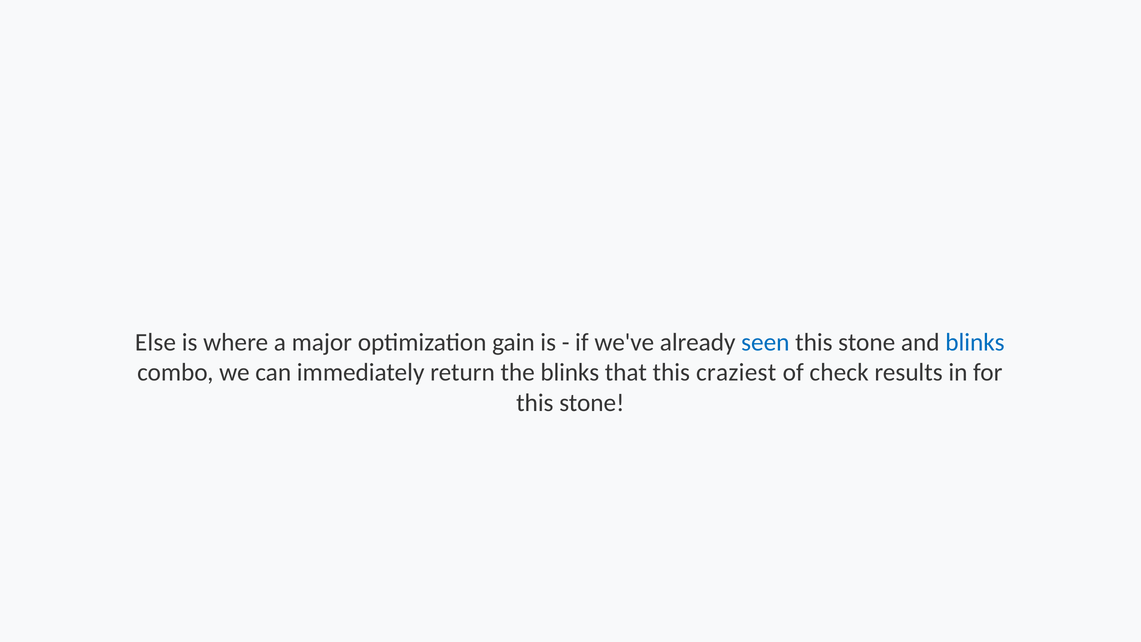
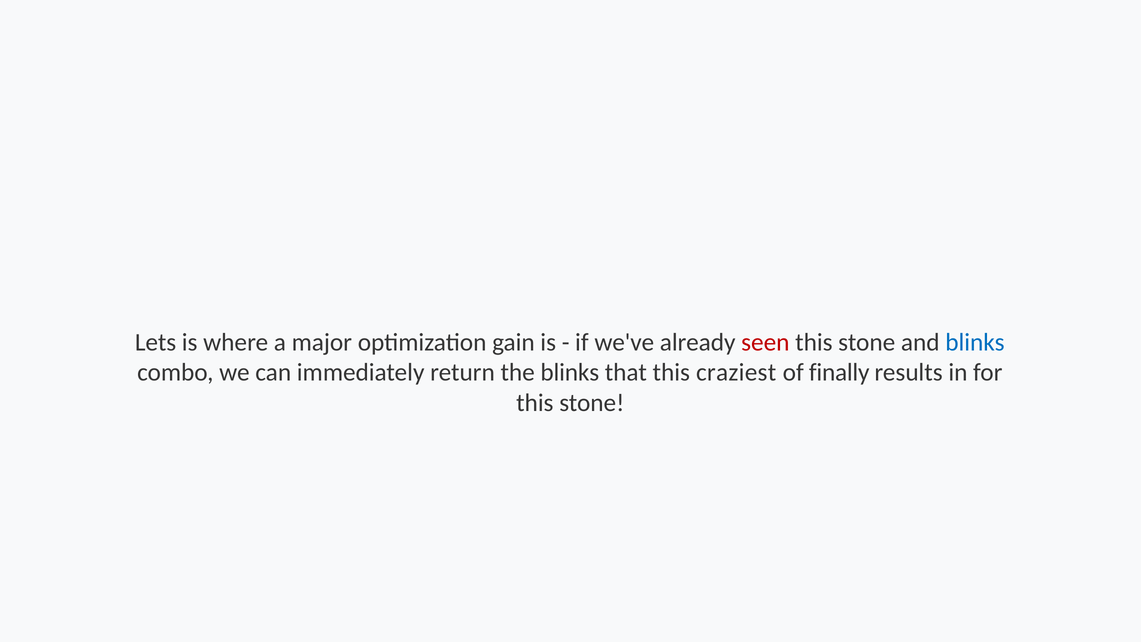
Else: Else -> Lets
seen colour: blue -> red
check: check -> finally
